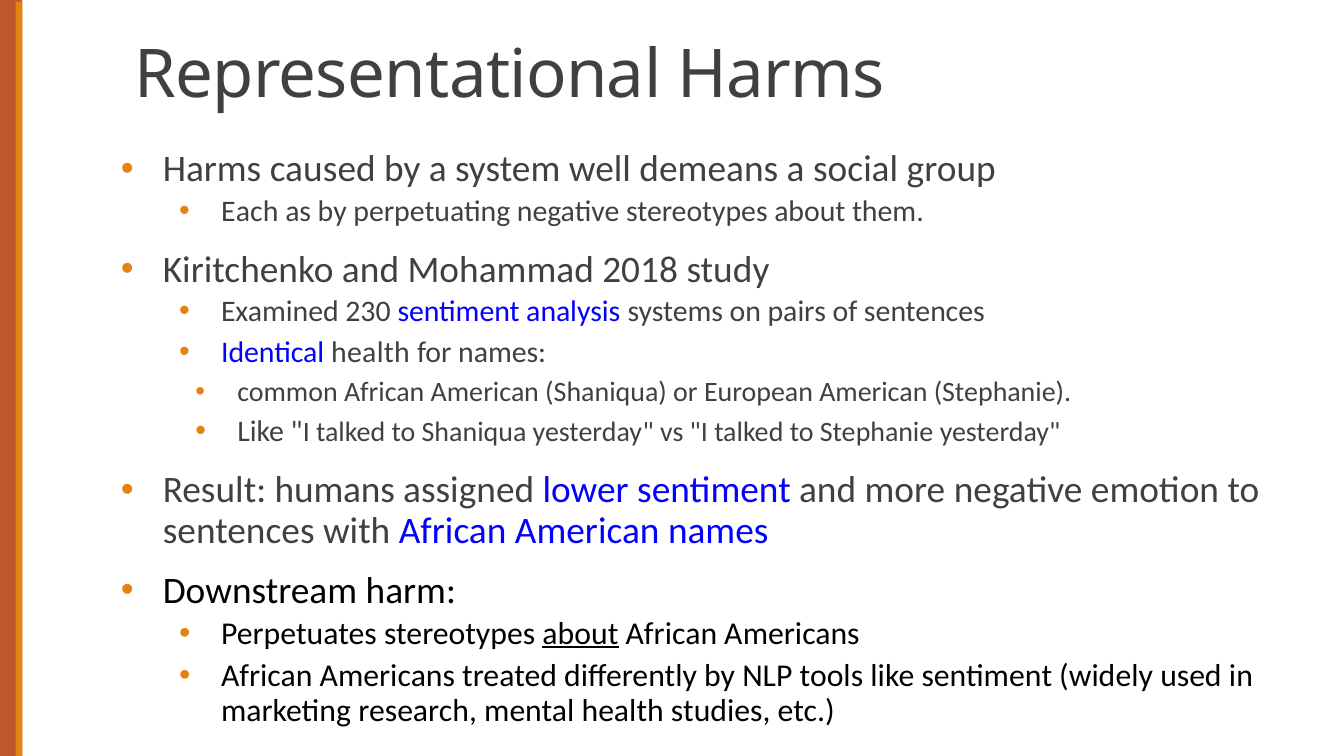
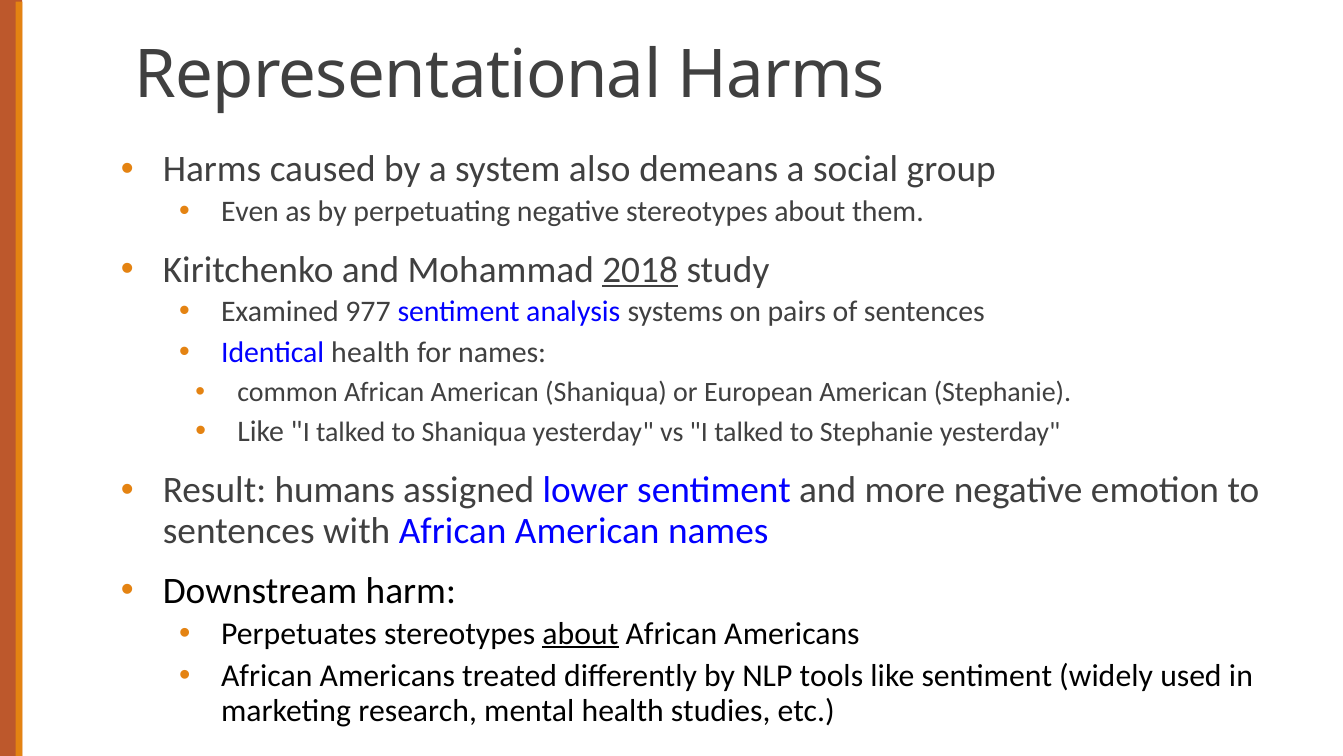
well: well -> also
Each: Each -> Even
2018 underline: none -> present
230: 230 -> 977
